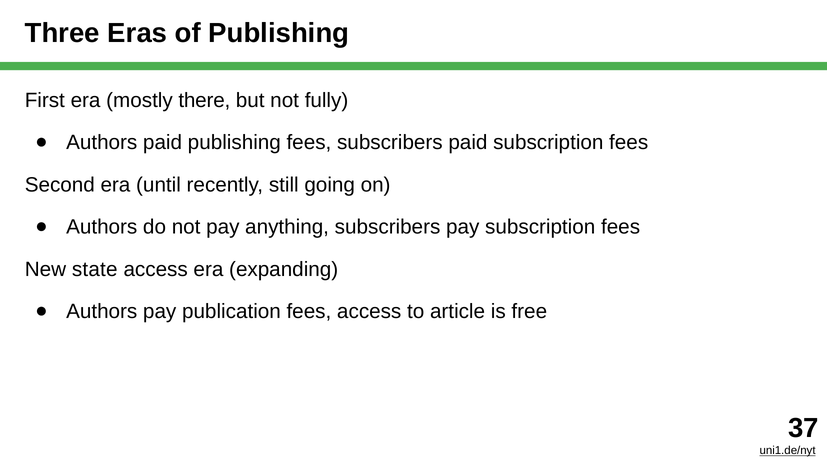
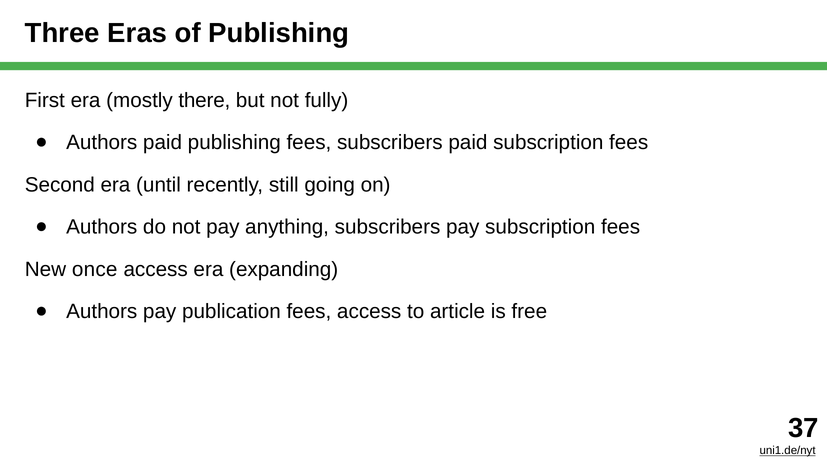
state: state -> once
